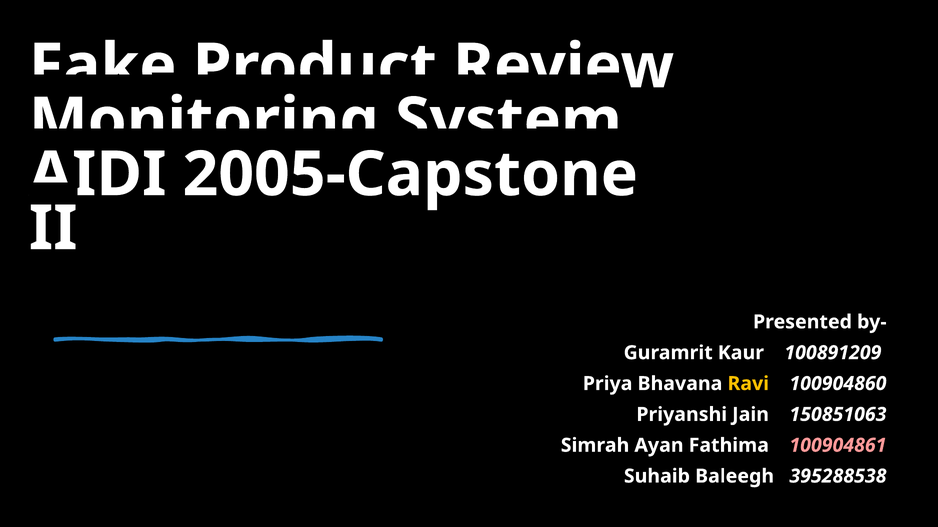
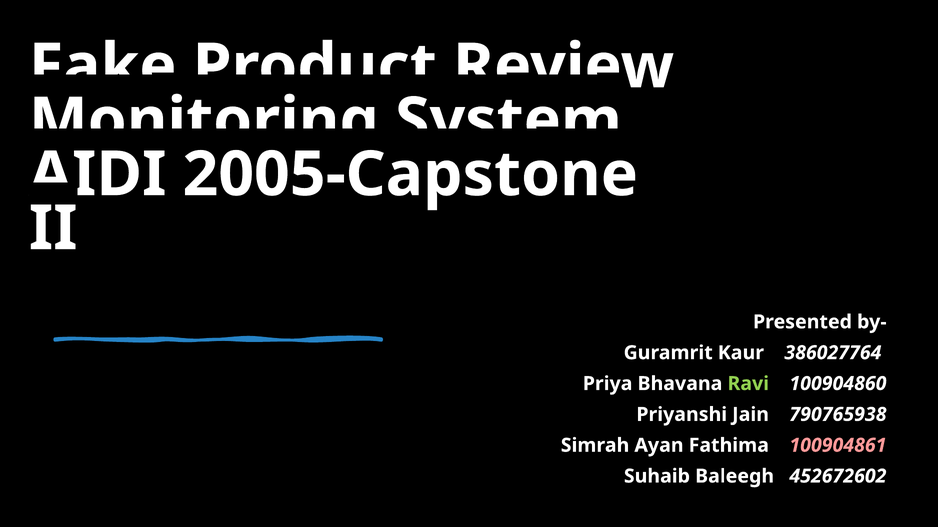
100891209: 100891209 -> 386027764
Ravi colour: yellow -> light green
150851063: 150851063 -> 790765938
395288538: 395288538 -> 452672602
